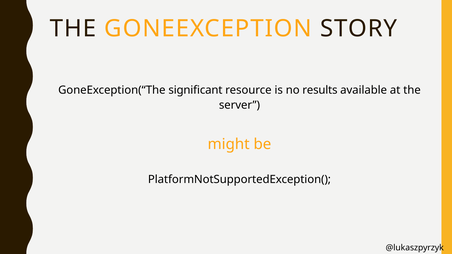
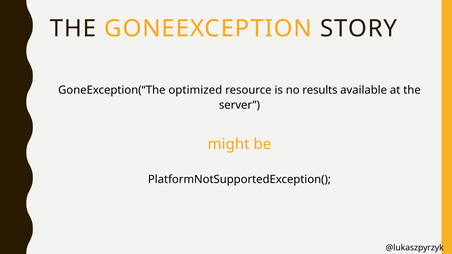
significant: significant -> optimized
